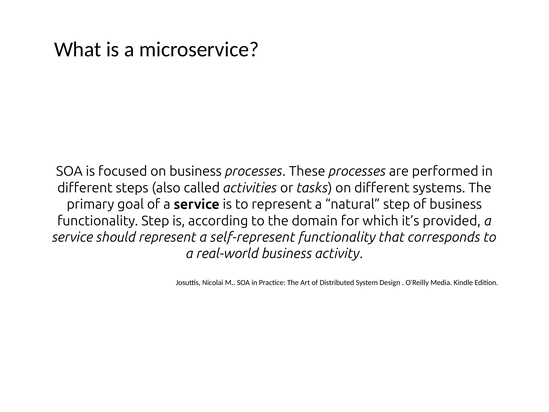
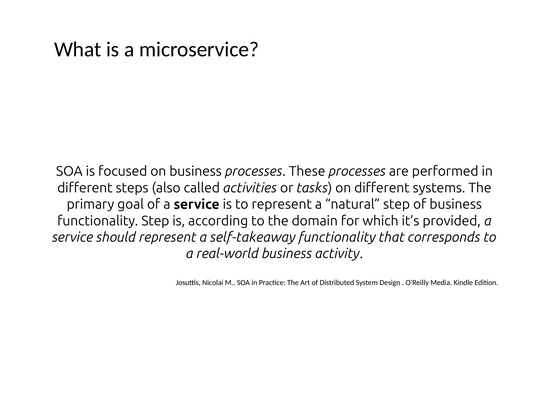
self-represent: self-represent -> self-takeaway
